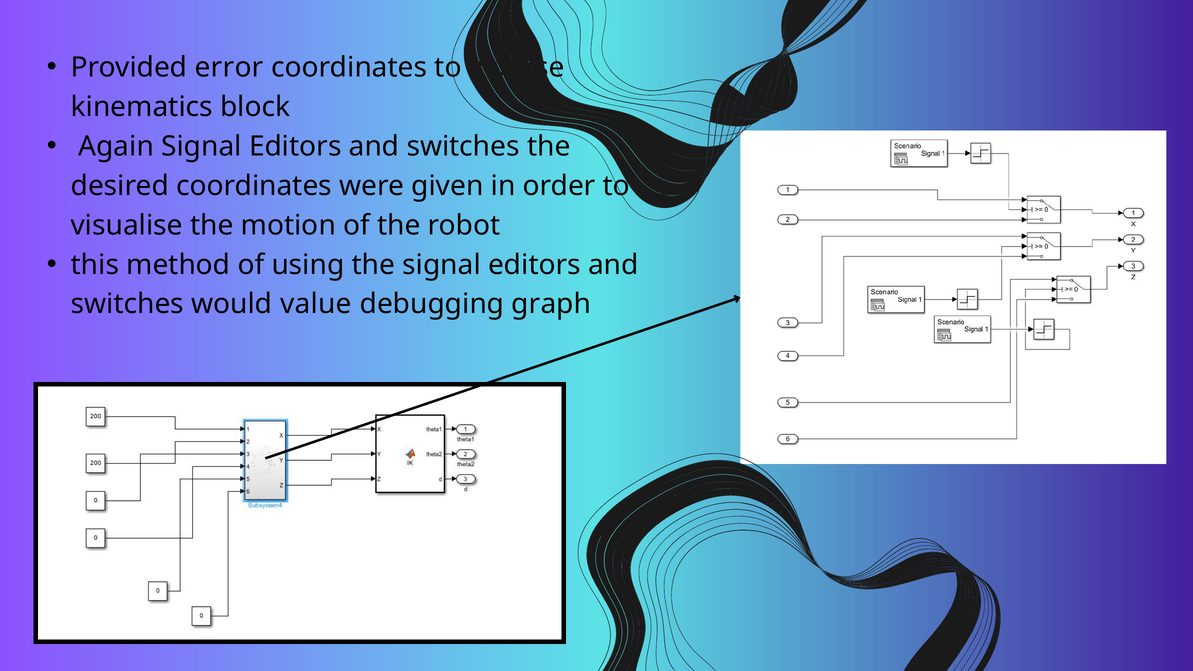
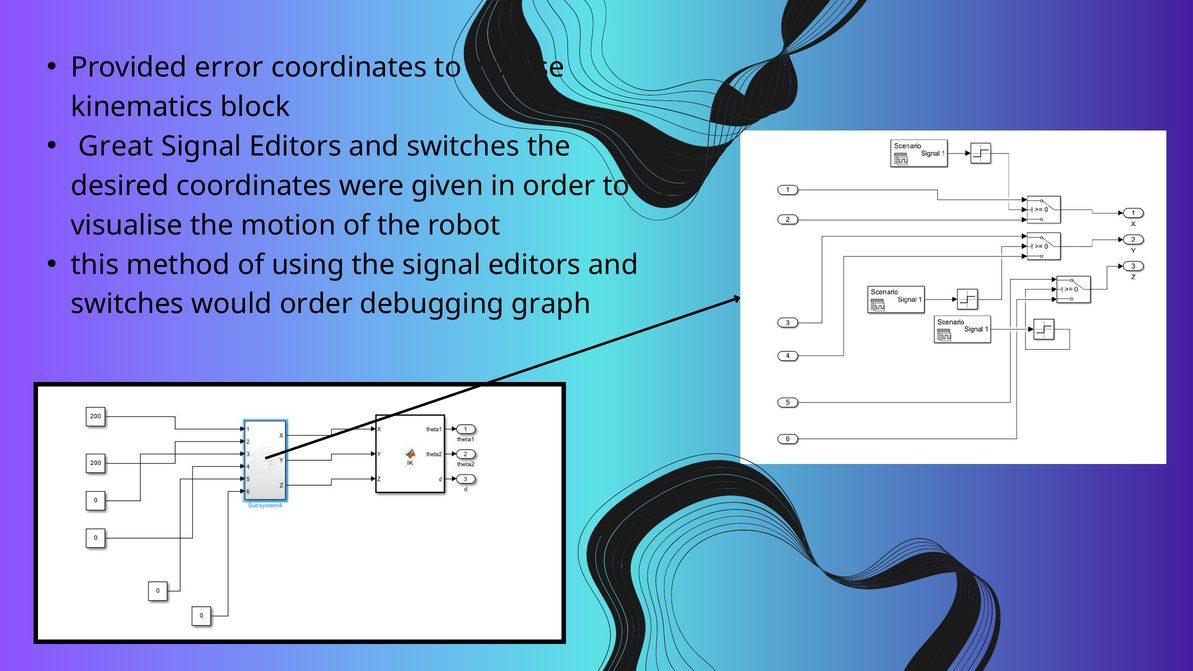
Again: Again -> Great
would value: value -> order
